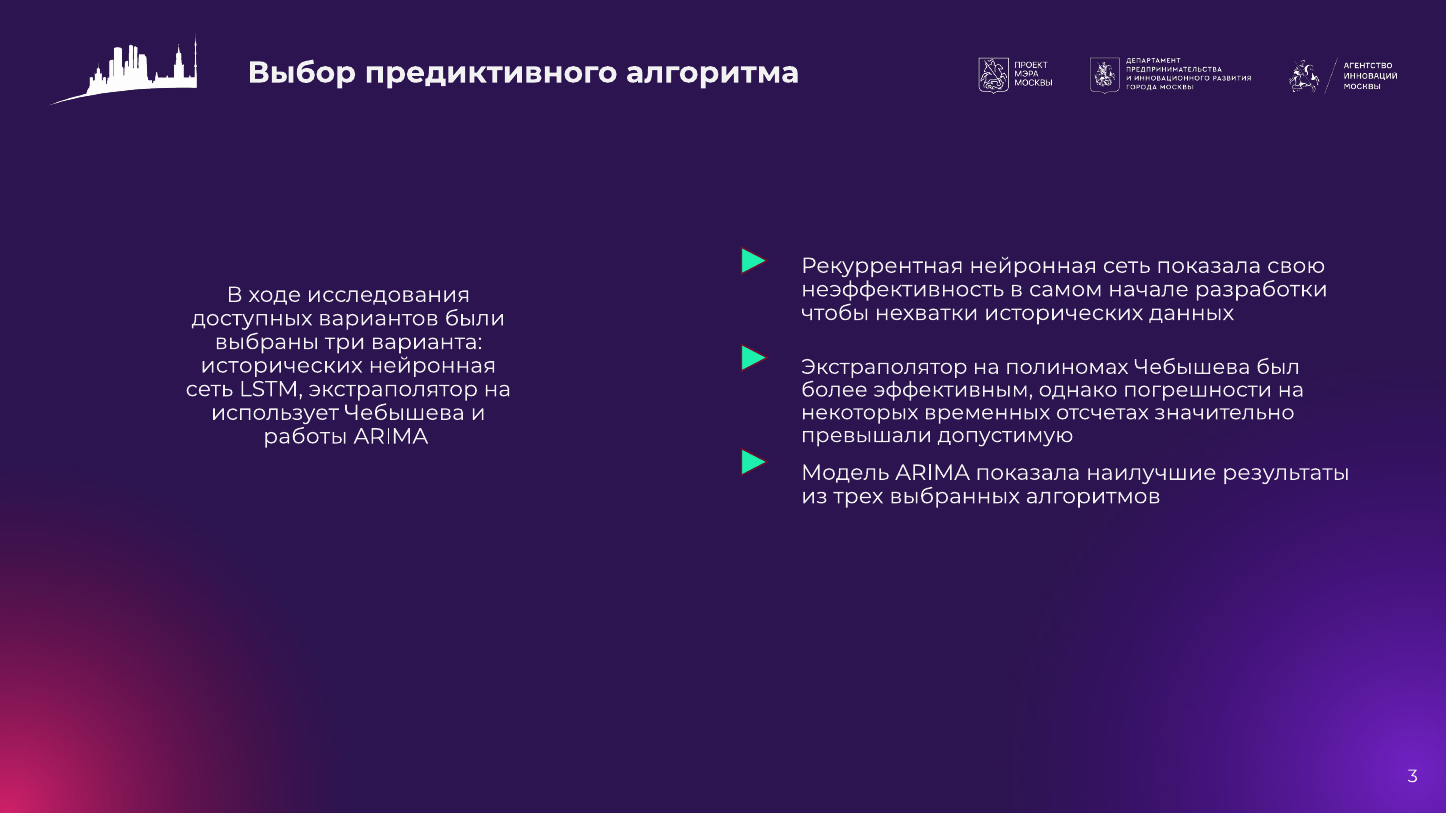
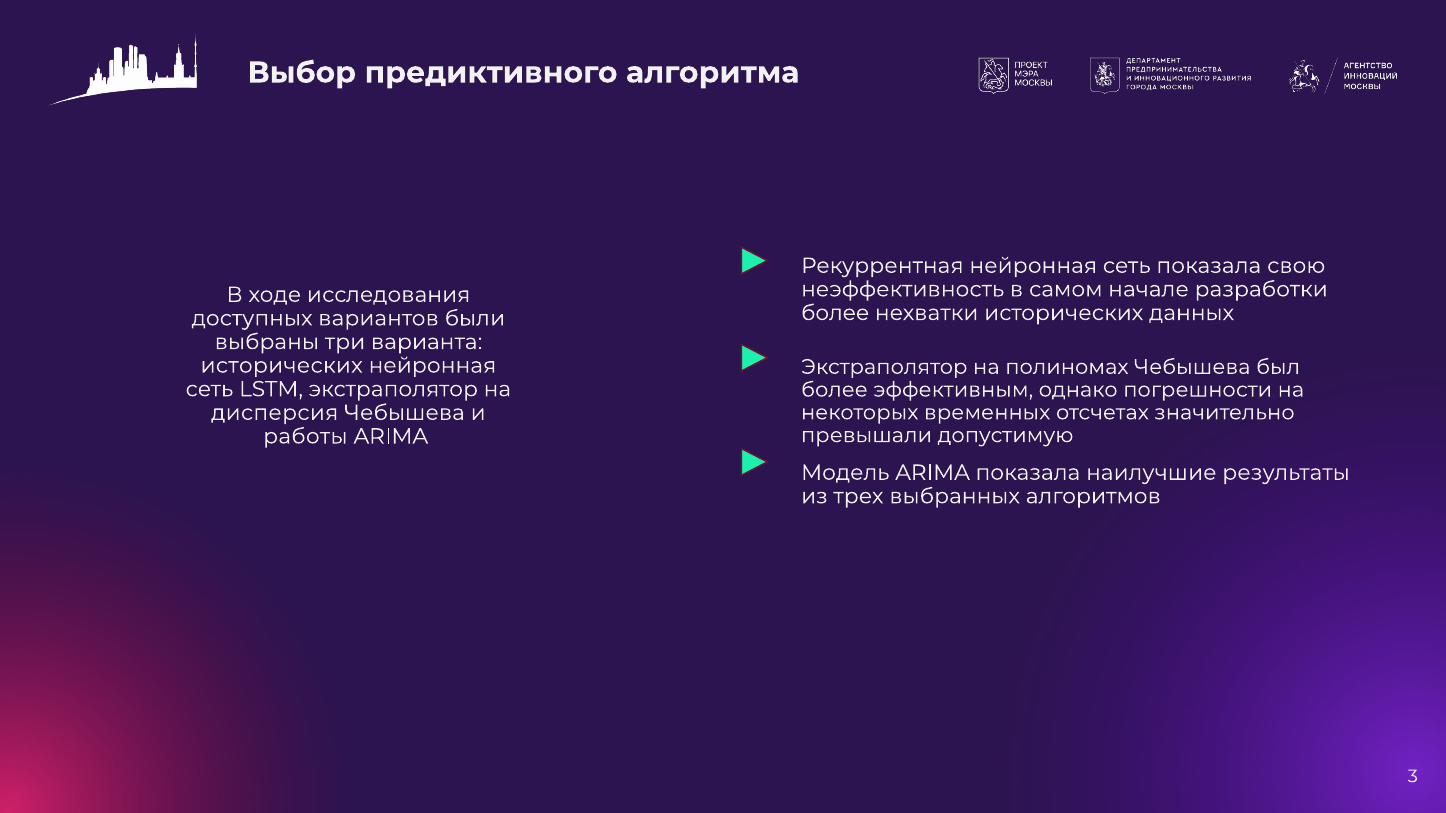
чтобы at (835, 313): чтобы -> более
использует: использует -> дисперсия
